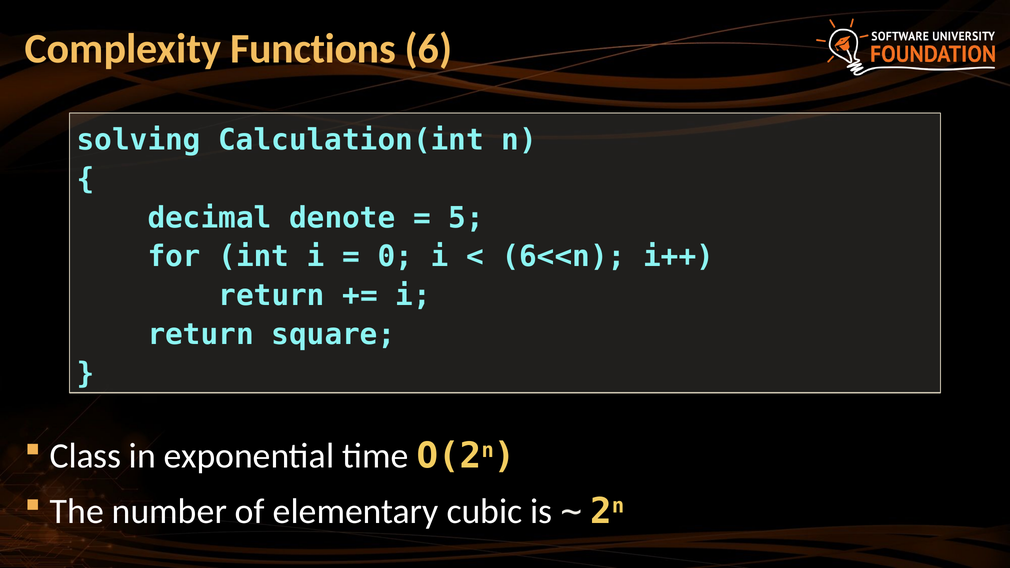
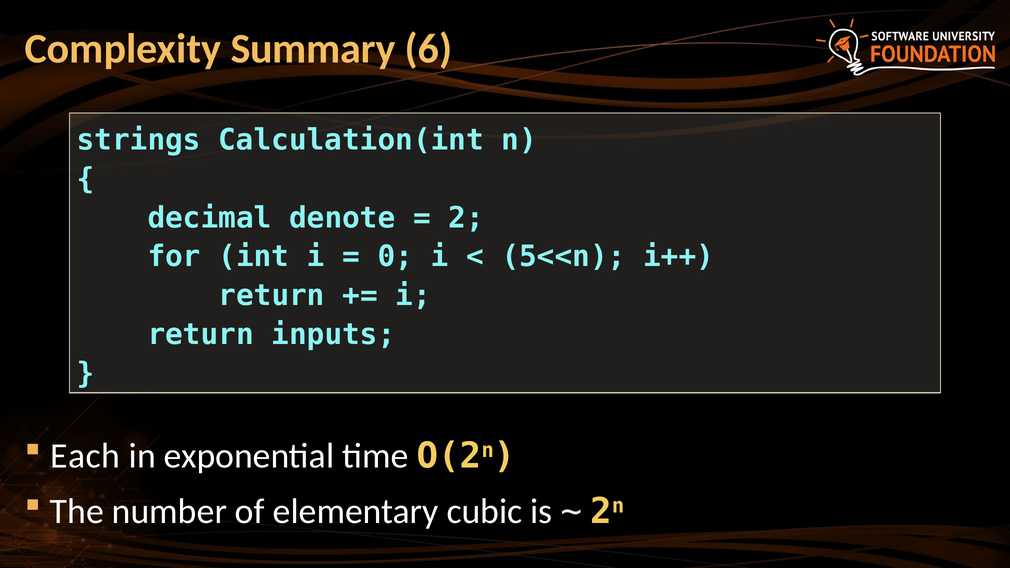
Functions: Functions -> Summary
solving: solving -> strings
5: 5 -> 2
6<<n: 6<<n -> 5<<n
square: square -> inputs
Class: Class -> Each
